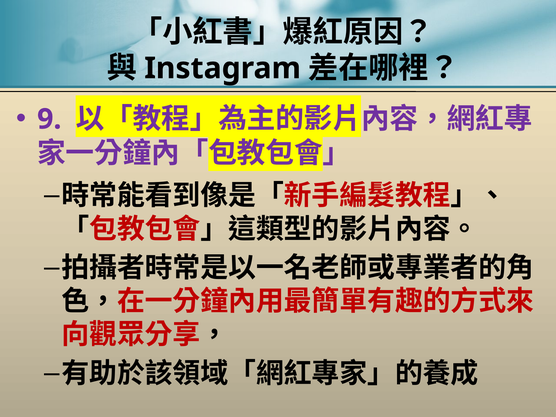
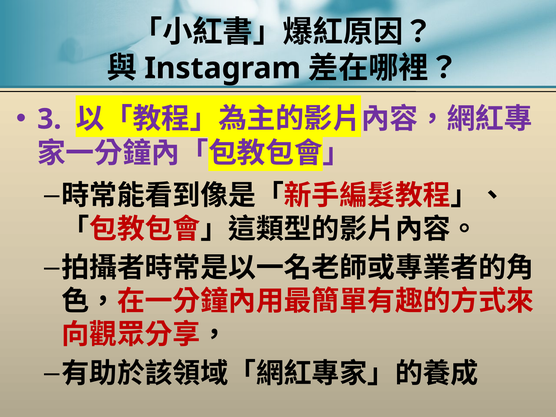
9: 9 -> 3
